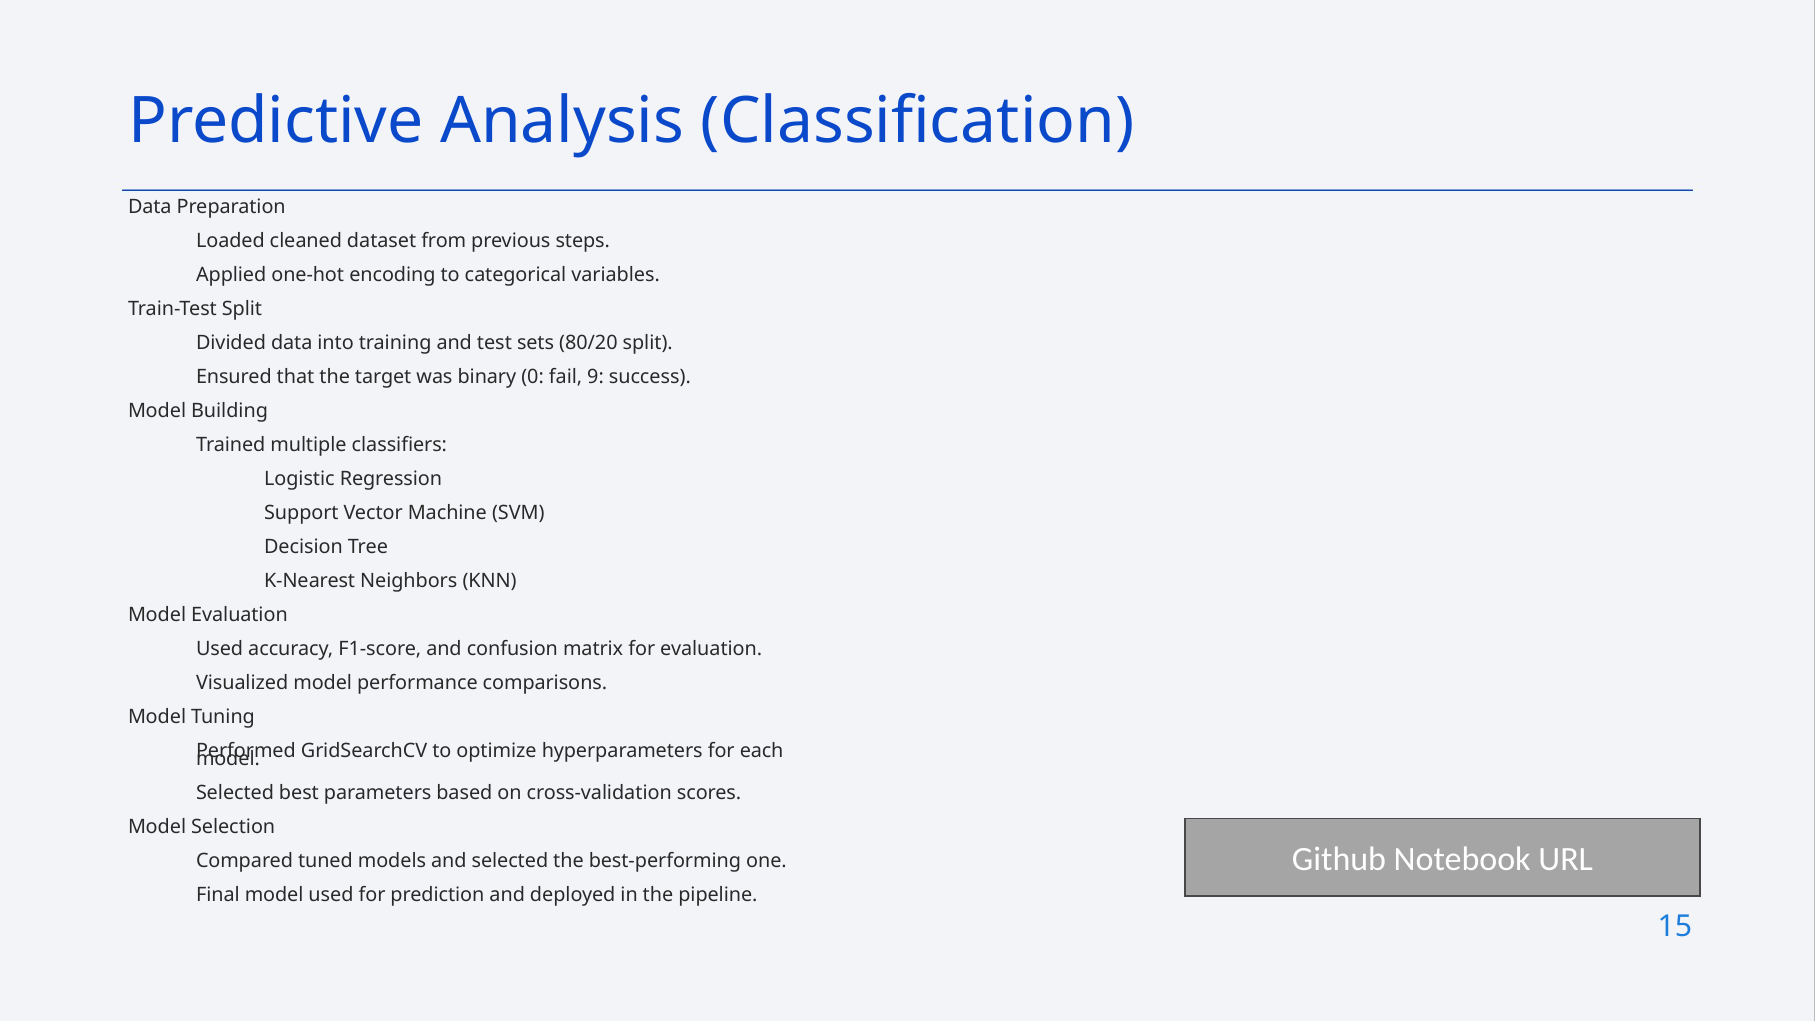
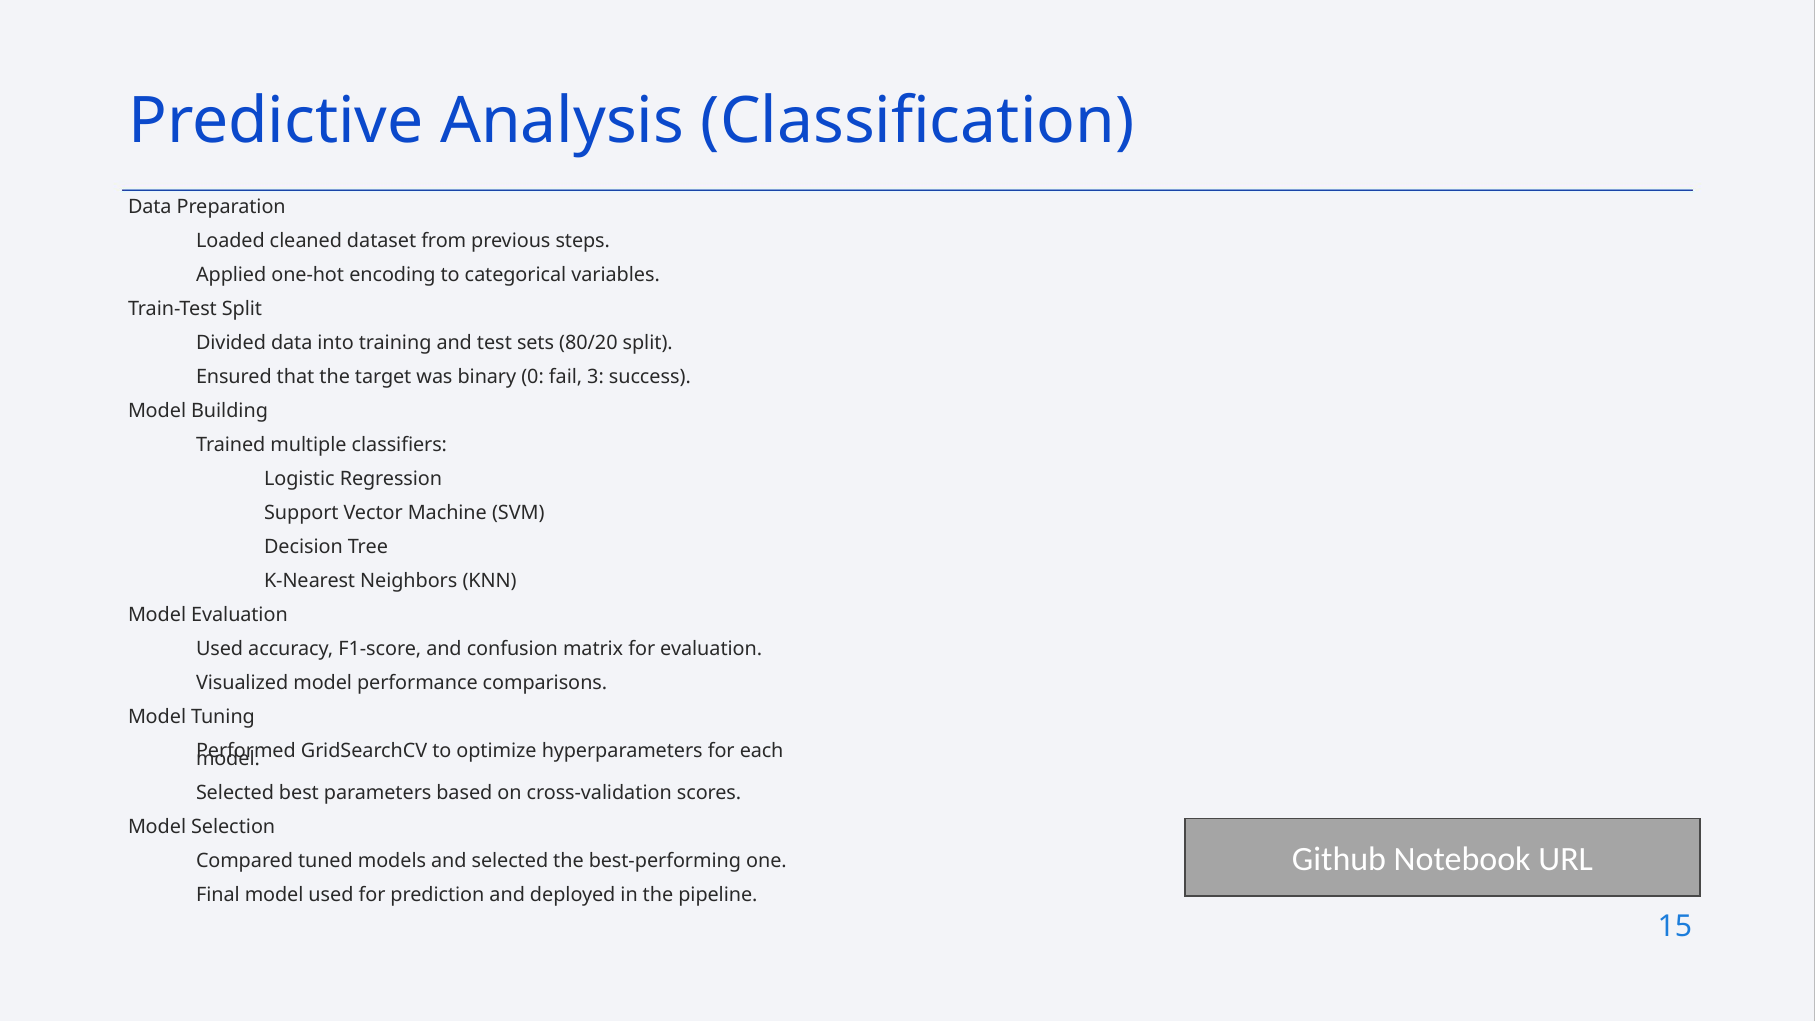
9: 9 -> 3
